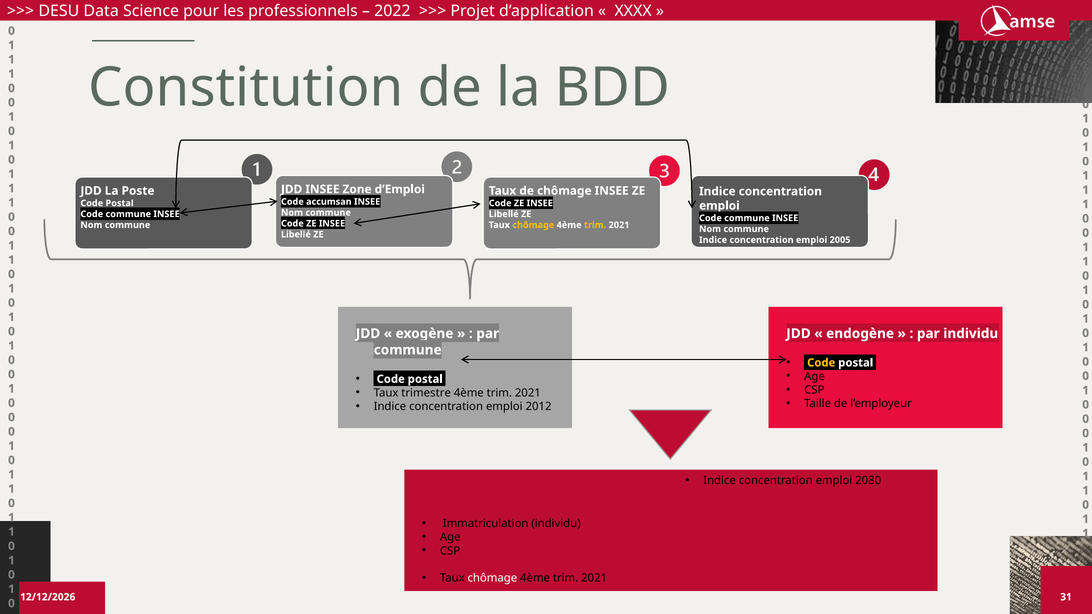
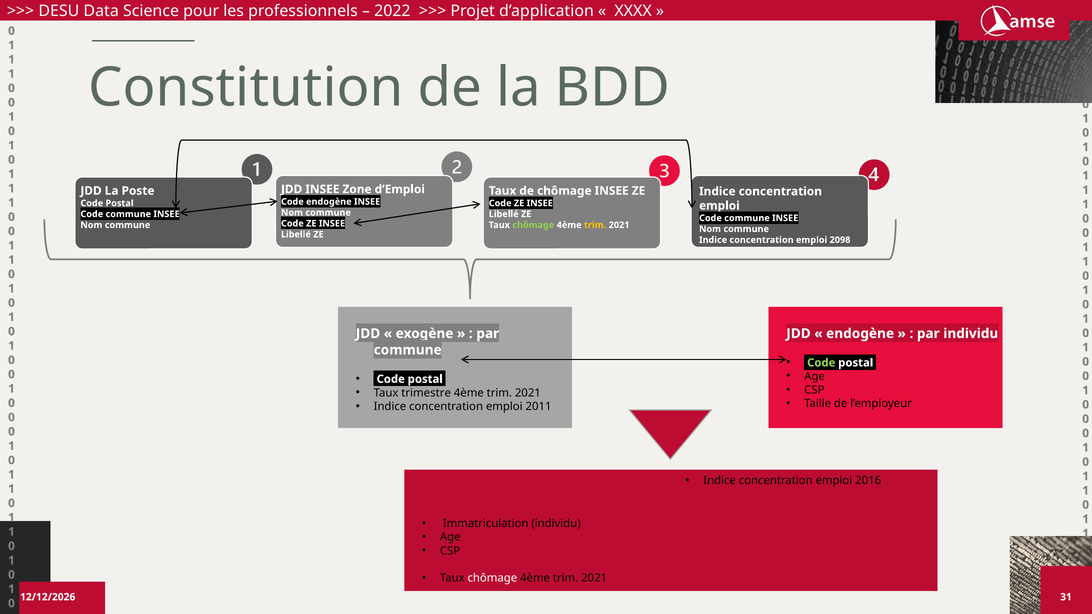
Code accumsan: accumsan -> endogène
chômage at (533, 225) colour: yellow -> light green
2005: 2005 -> 2098
Code at (821, 363) colour: yellow -> light green
2012: 2012 -> 2011
2080: 2080 -> 2016
